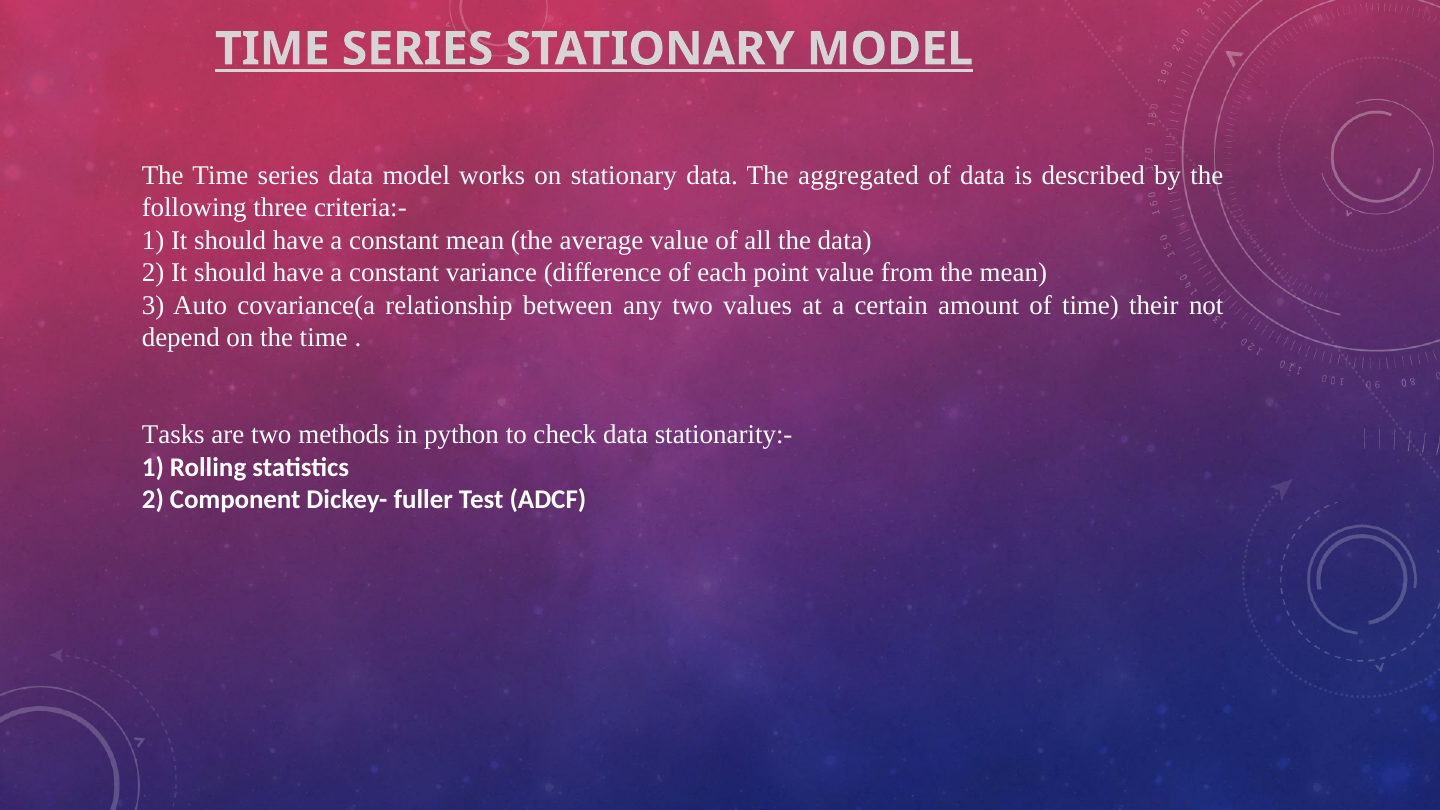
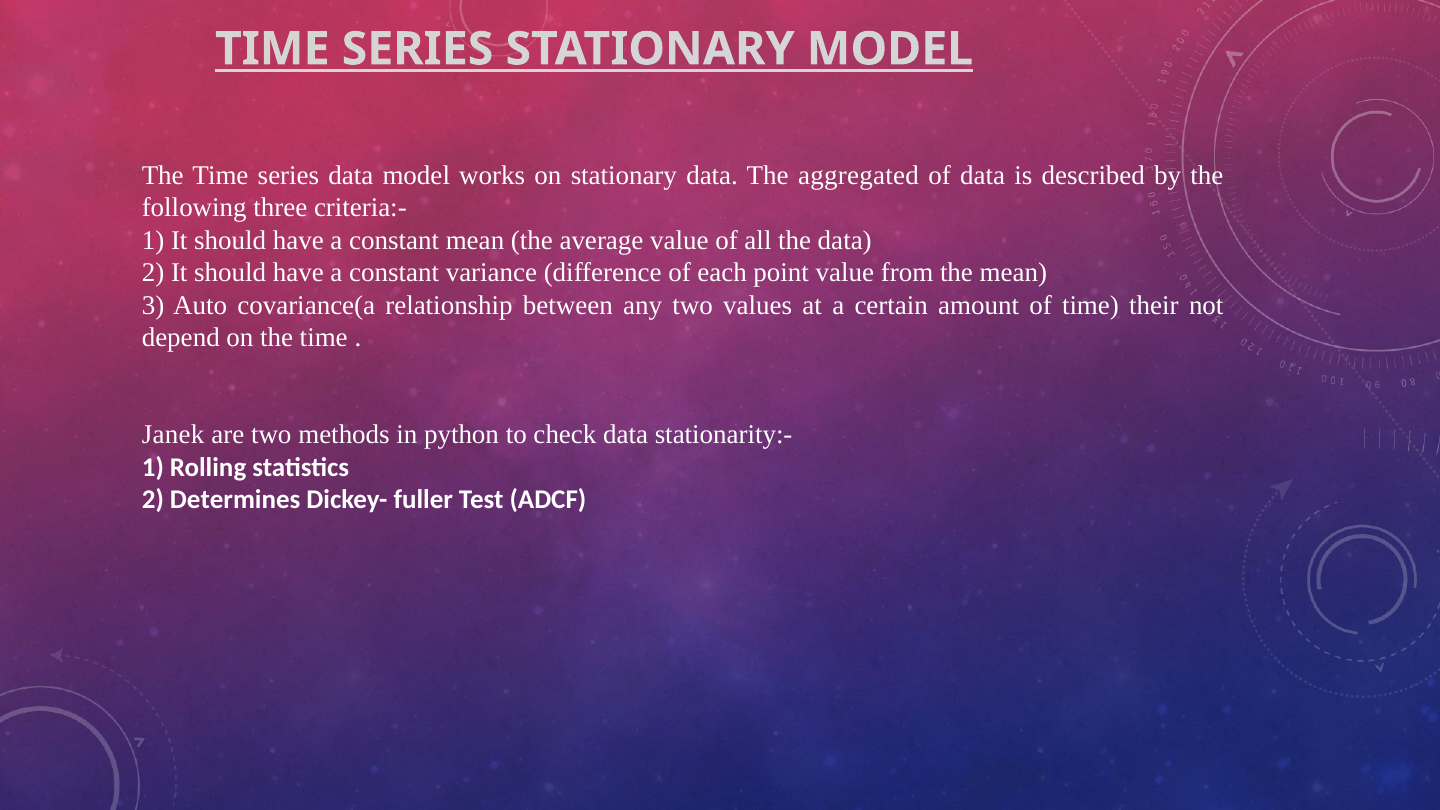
Tasks: Tasks -> Janek
Component: Component -> Determines
